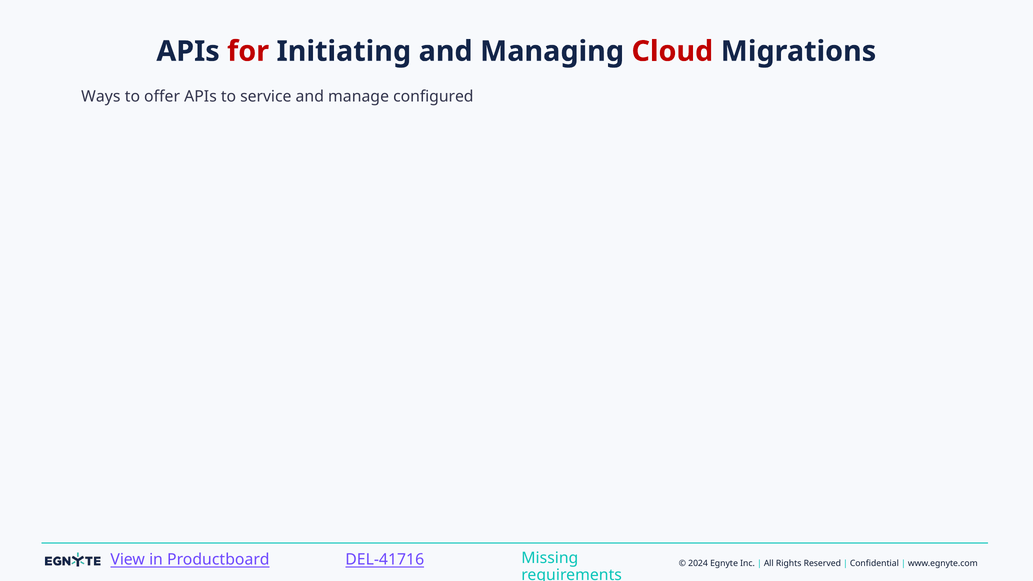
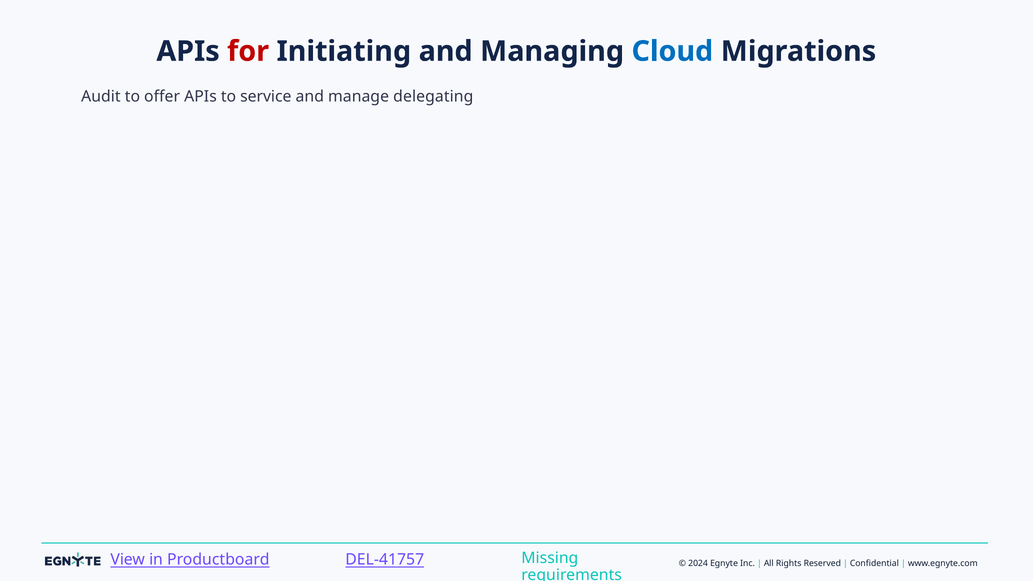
Cloud colour: red -> blue
Ways: Ways -> Audit
configured: configured -> delegating
DEL-41716: DEL-41716 -> DEL-41757
